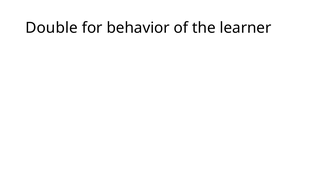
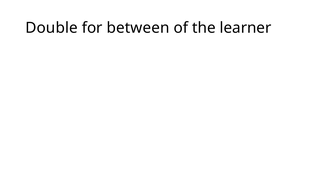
behavior: behavior -> between
